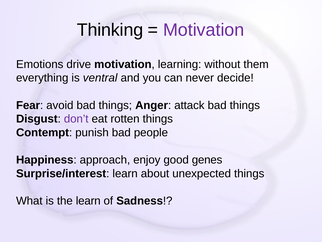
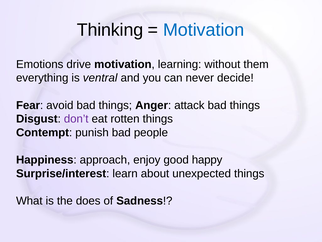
Motivation at (204, 30) colour: purple -> blue
genes: genes -> happy
the learn: learn -> does
